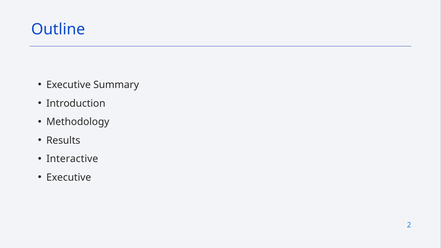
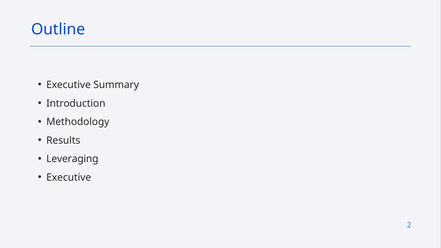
Interactive: Interactive -> Leveraging
